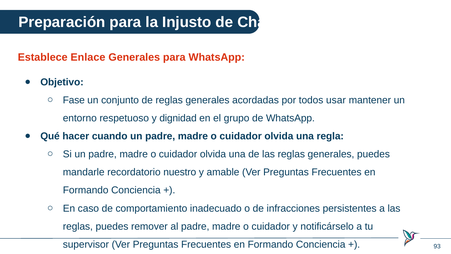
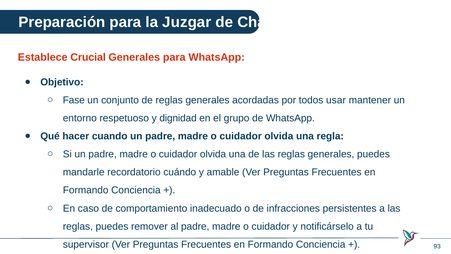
Injusto: Injusto -> Juzgar
Enlace: Enlace -> Crucial
nuestro: nuestro -> cuándo
